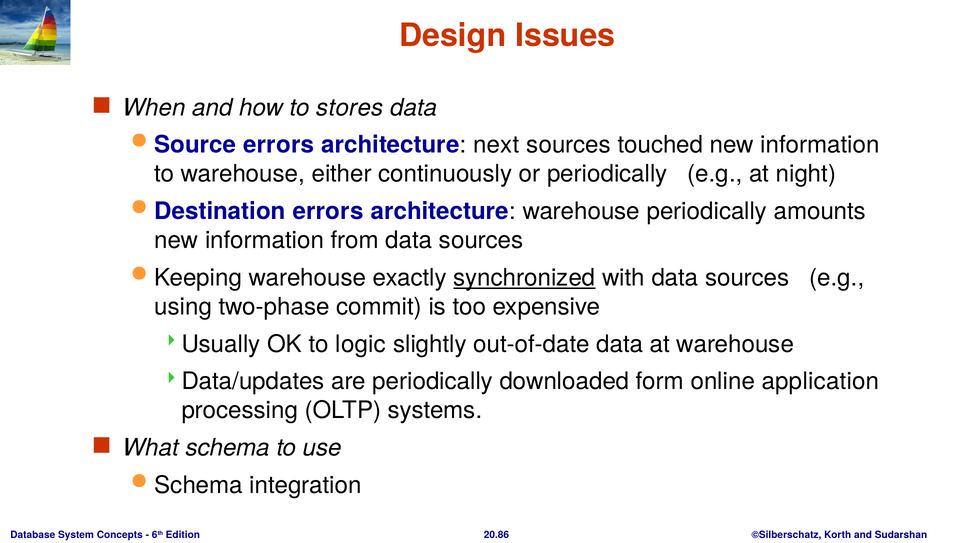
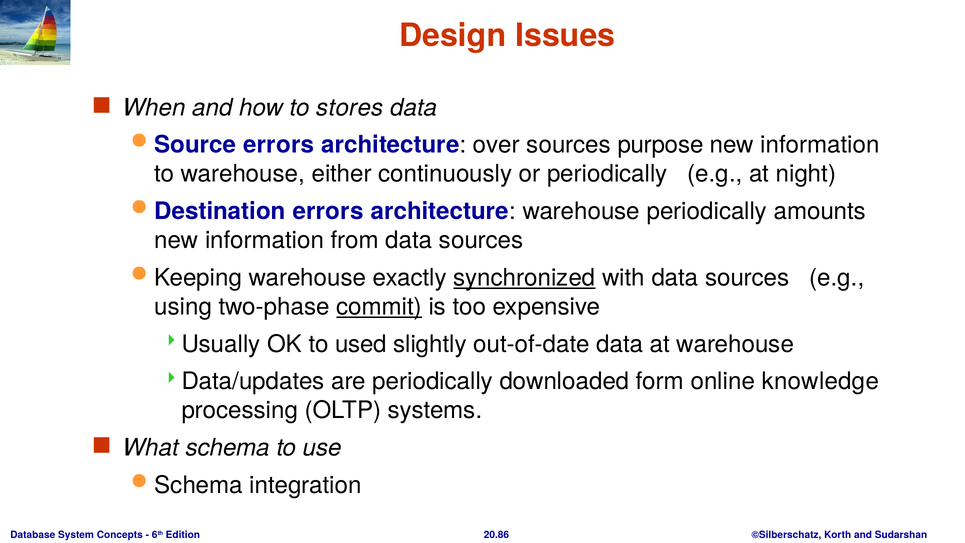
next: next -> over
touched: touched -> purpose
commit underline: none -> present
logic: logic -> used
application: application -> knowledge
